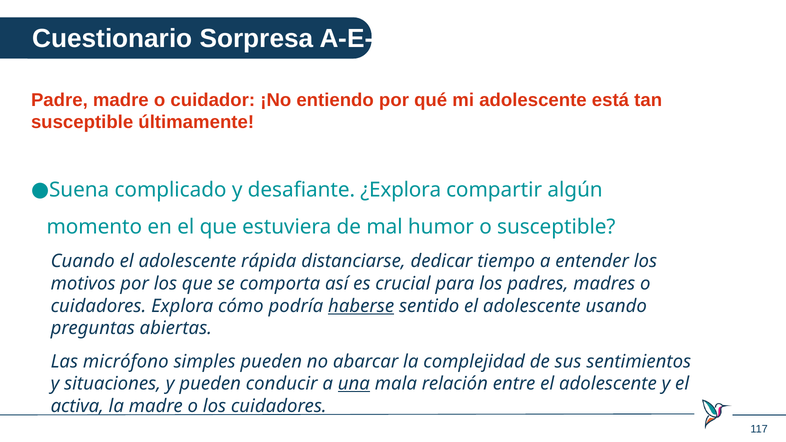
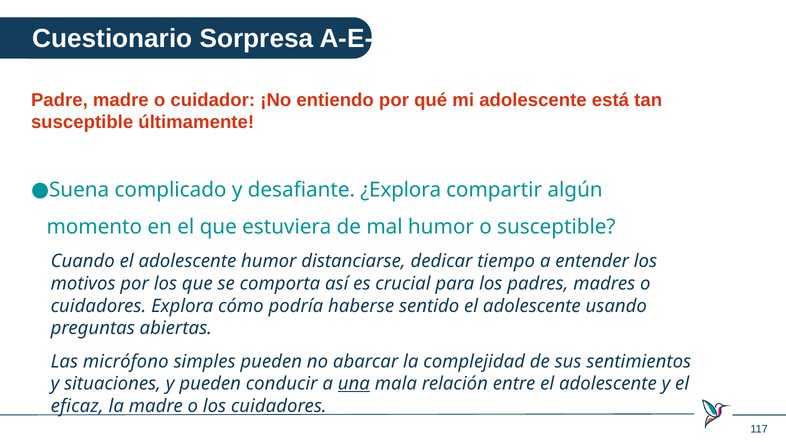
adolescente rápida: rápida -> humor
haberse underline: present -> none
activa: activa -> eficaz
